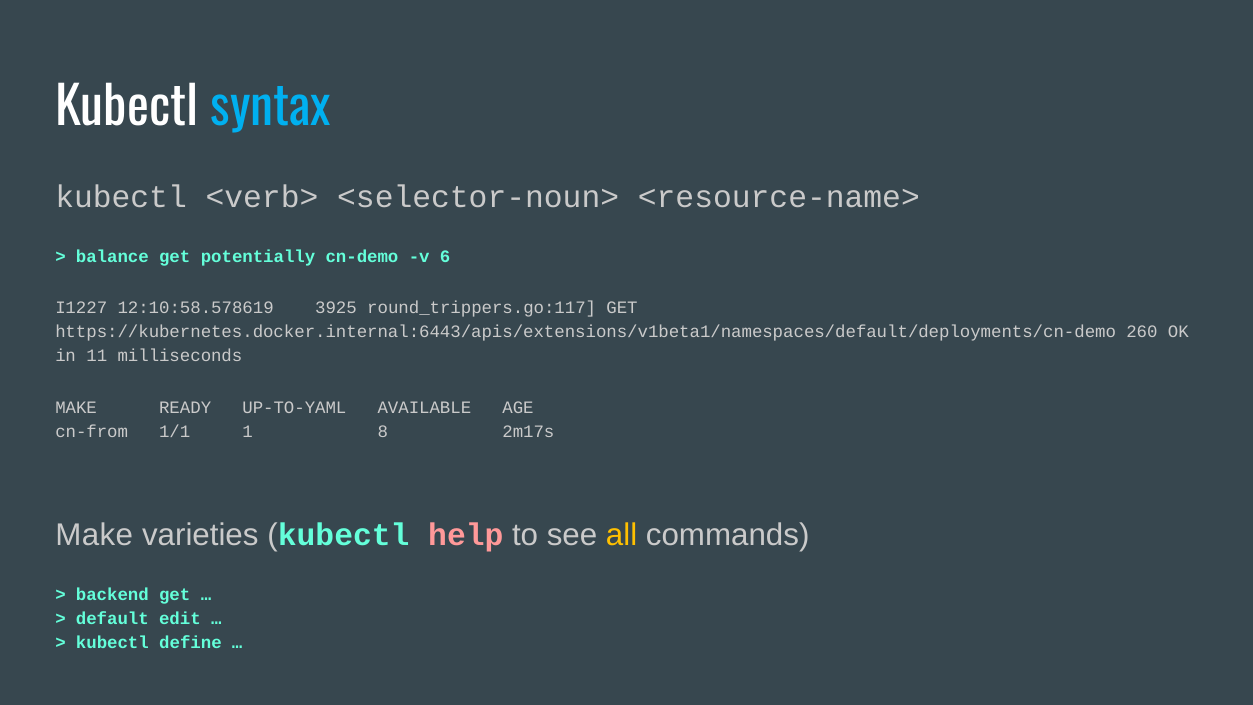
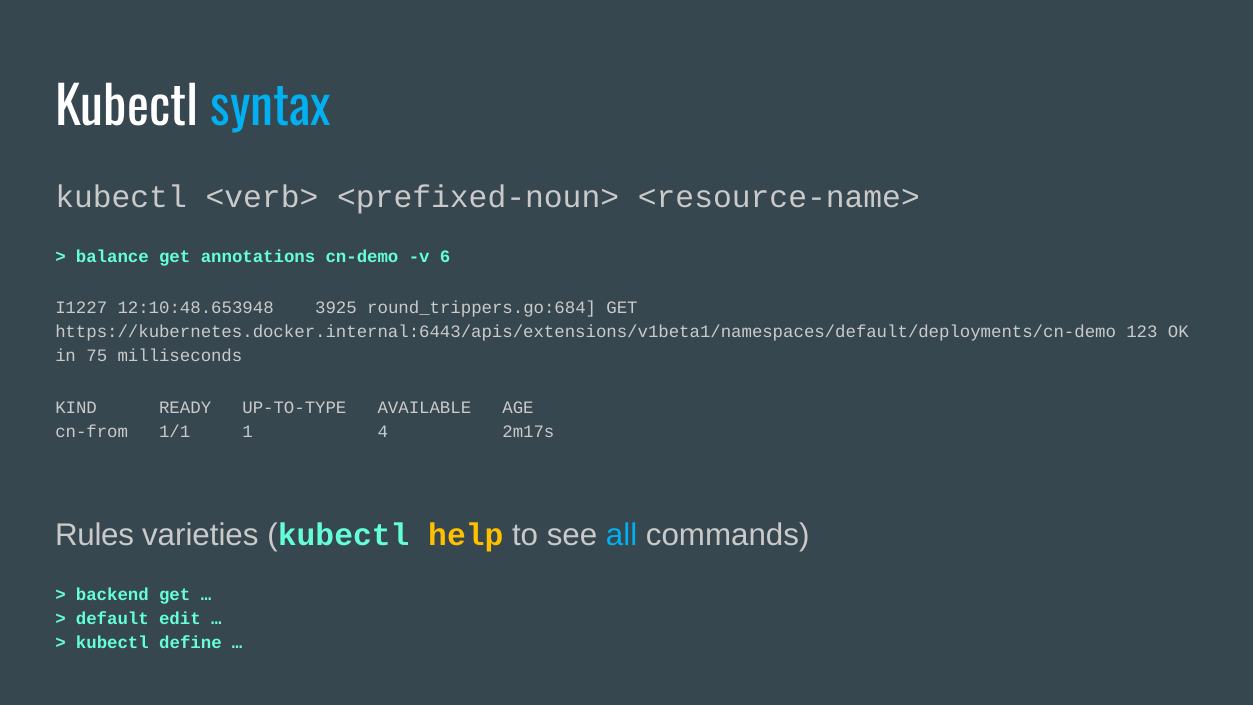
<selector-noun>: <selector-noun> -> <prefixed-noun>
potentially: potentially -> annotations
12:10:58.578619: 12:10:58.578619 -> 12:10:48.653948
round_trippers.go:117: round_trippers.go:117 -> round_trippers.go:684
260: 260 -> 123
11: 11 -> 75
MAKE at (76, 408): MAKE -> KIND
UP-TO-YAML: UP-TO-YAML -> UP-TO-TYPE
8: 8 -> 4
Make at (94, 535): Make -> Rules
help colour: pink -> yellow
all colour: yellow -> light blue
